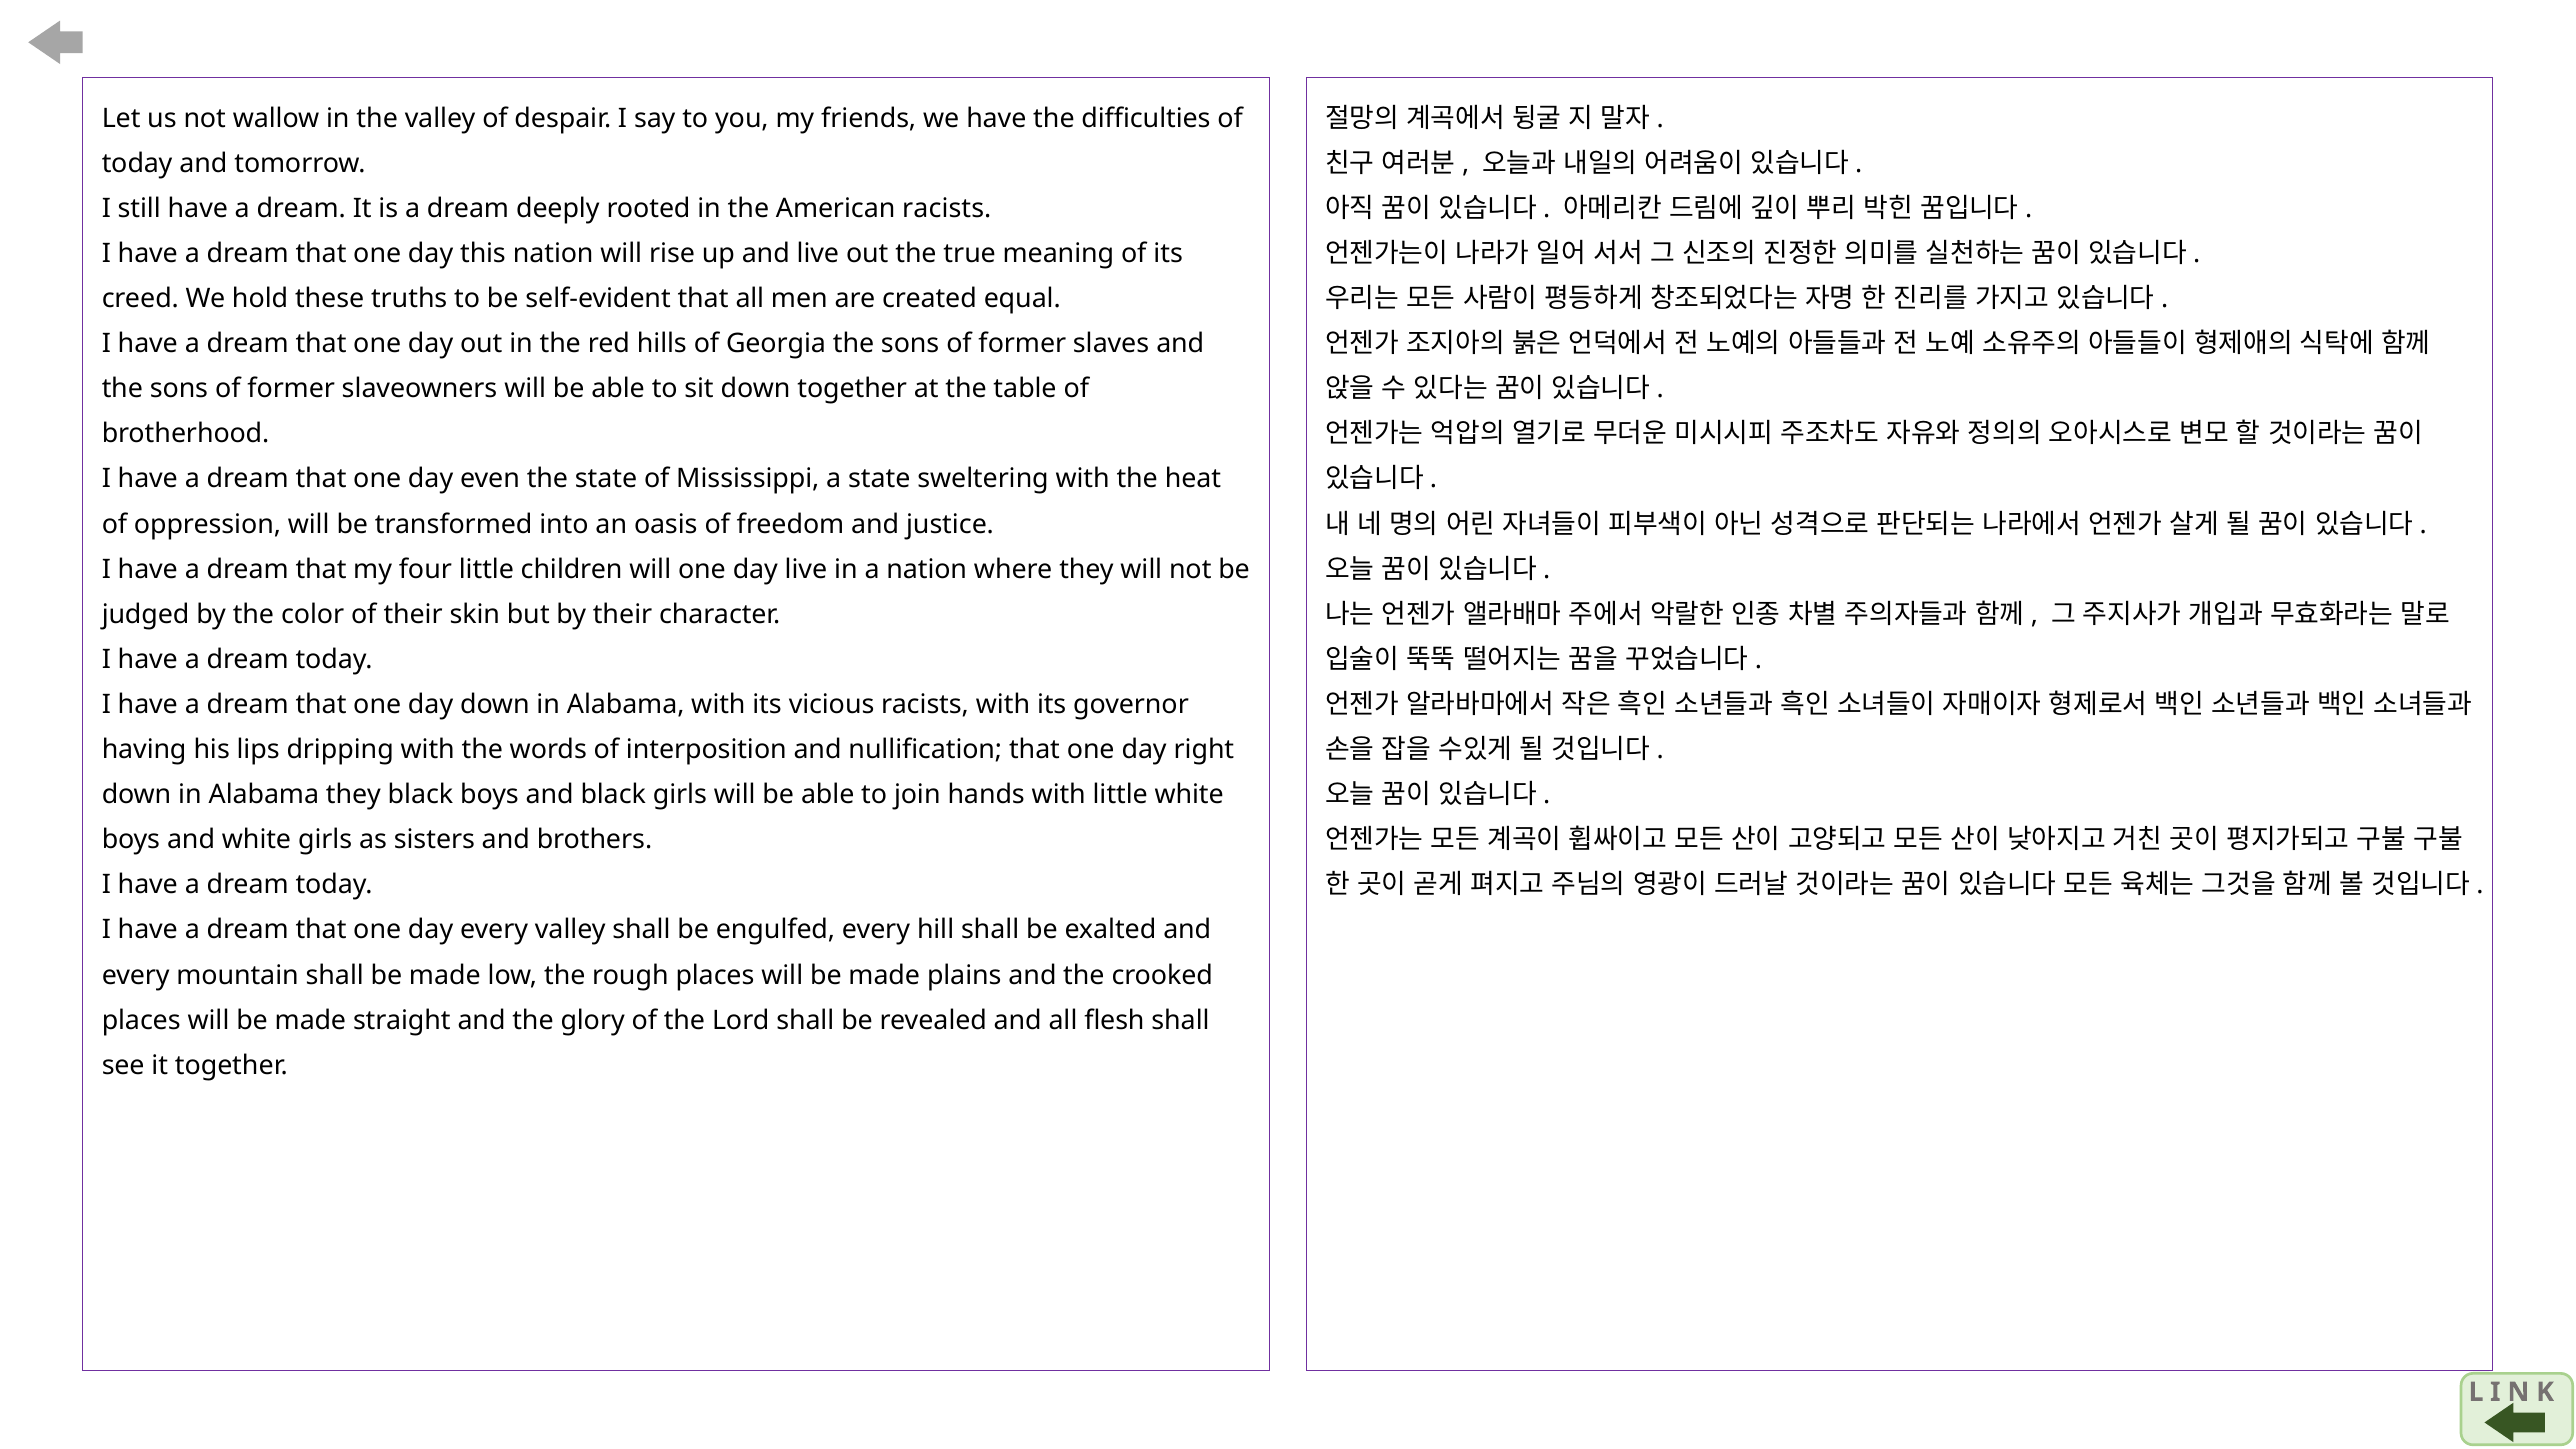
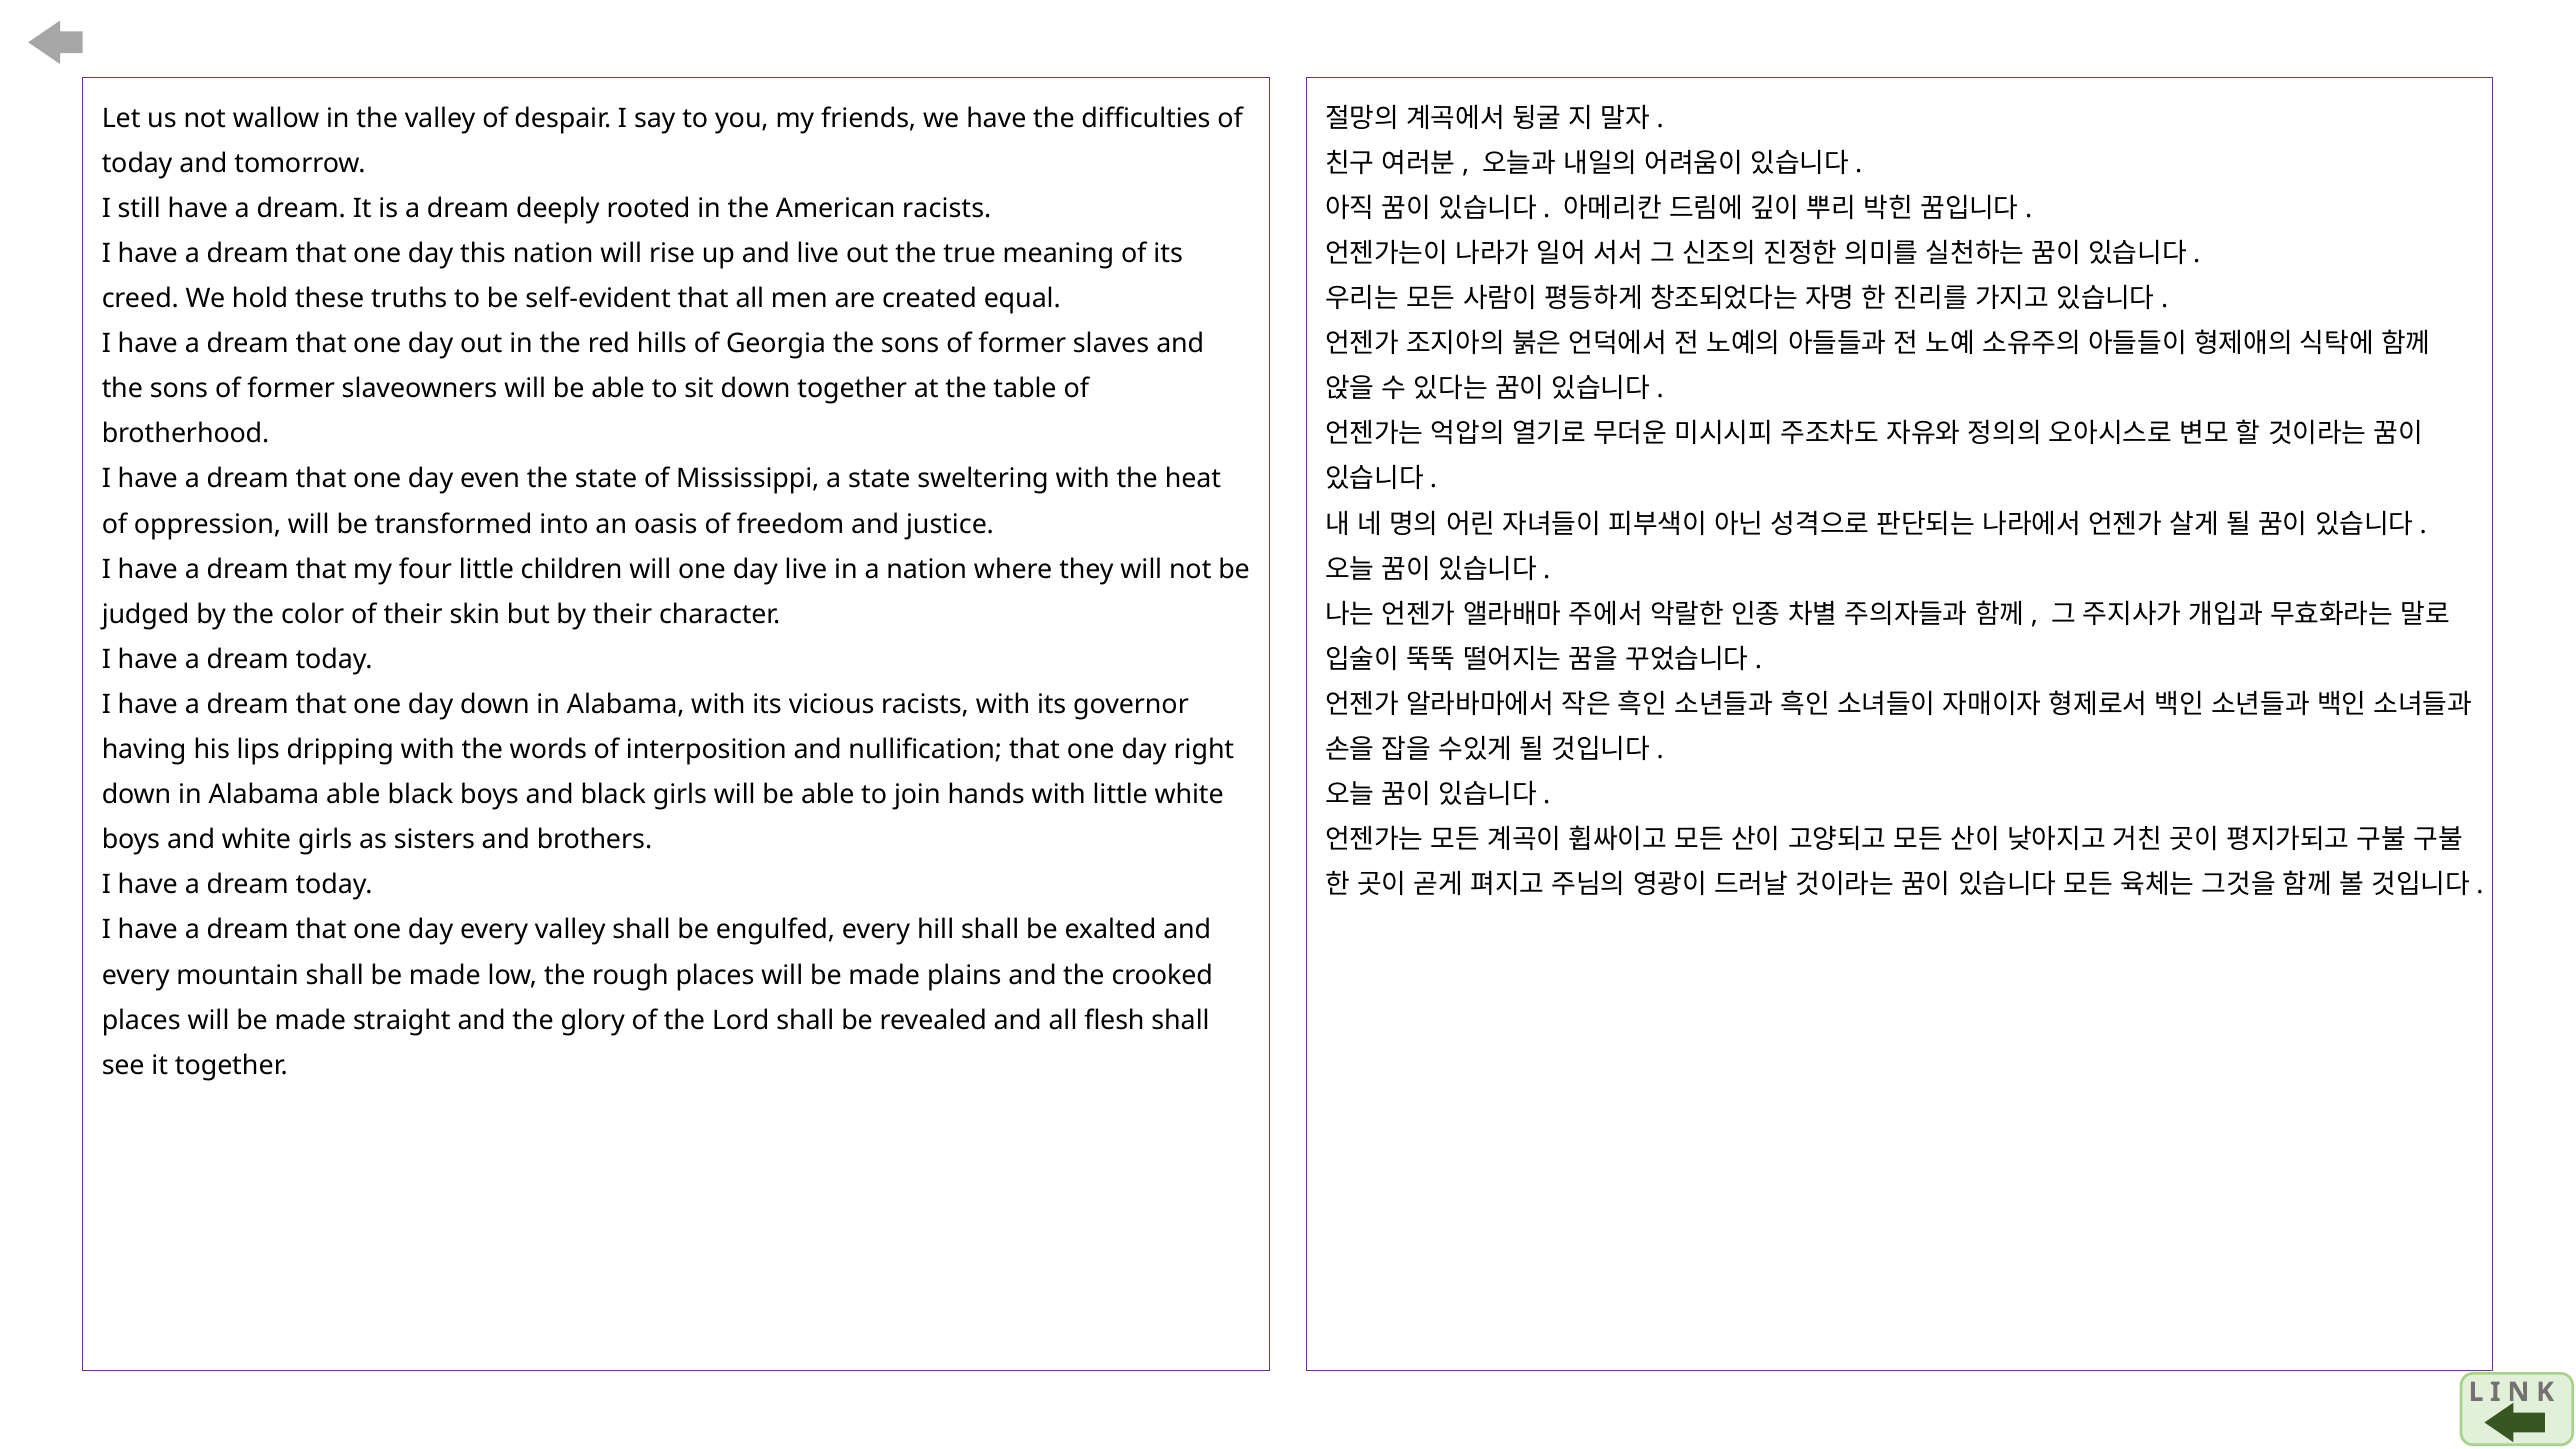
Alabama they: they -> able
